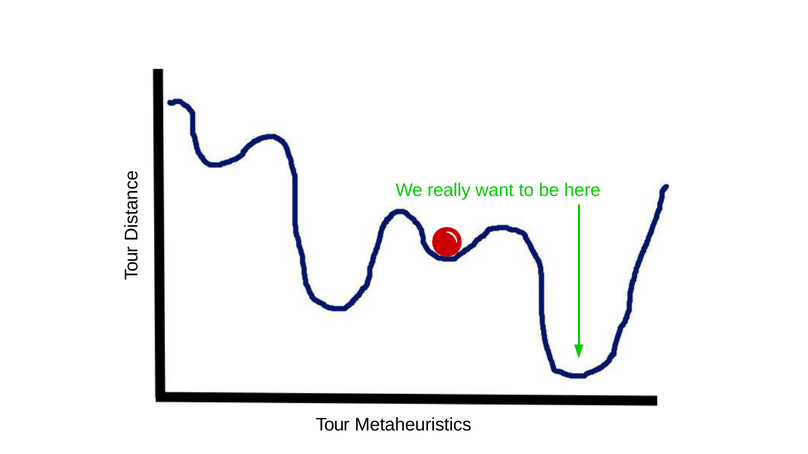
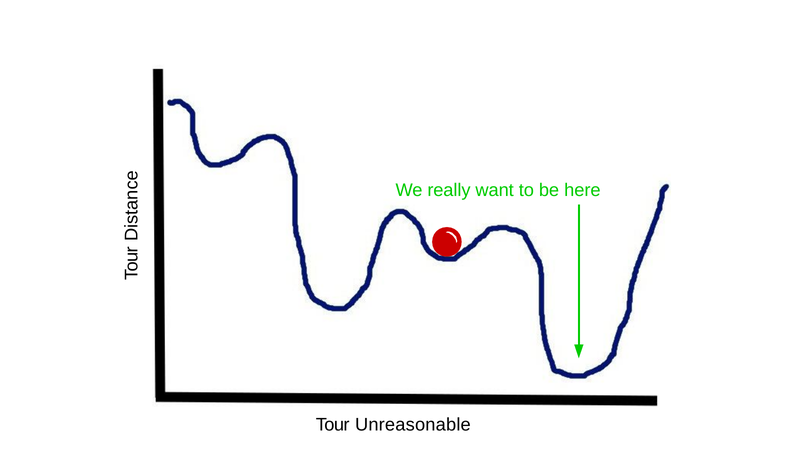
Metaheuristics: Metaheuristics -> Unreasonable
